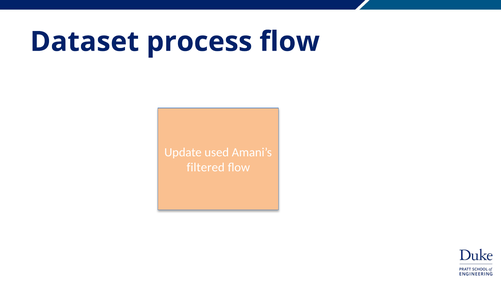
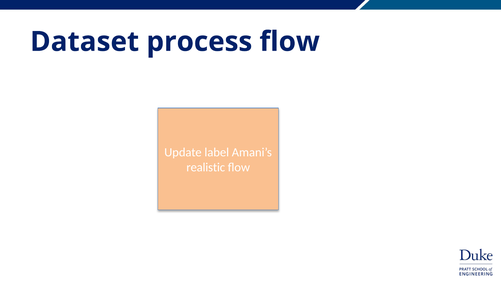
used: used -> label
filtered: filtered -> realistic
